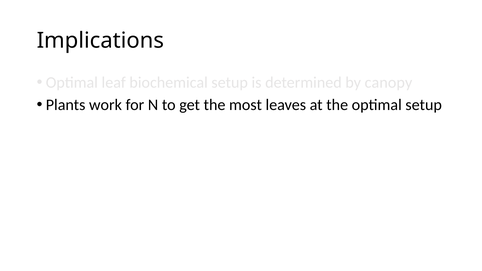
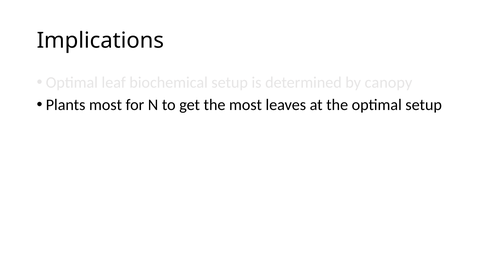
Plants work: work -> most
